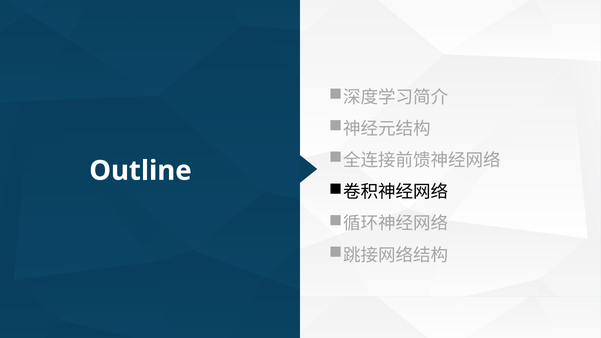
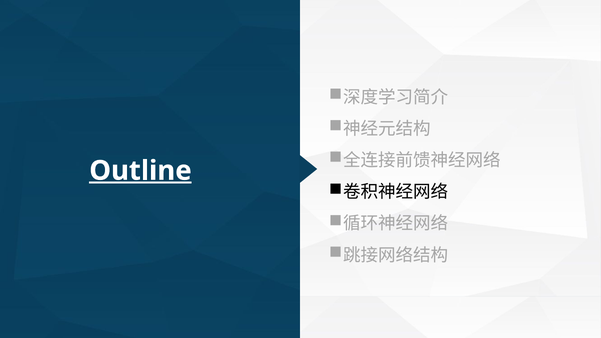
Outline underline: none -> present
